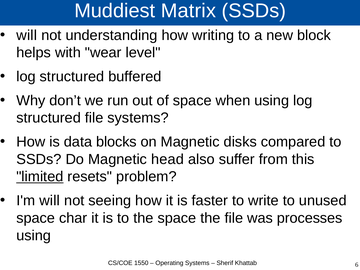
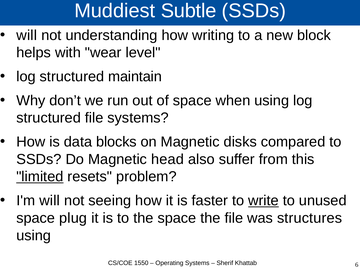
Matrix: Matrix -> Subtle
buffered: buffered -> maintain
write underline: none -> present
char: char -> plug
processes: processes -> structures
